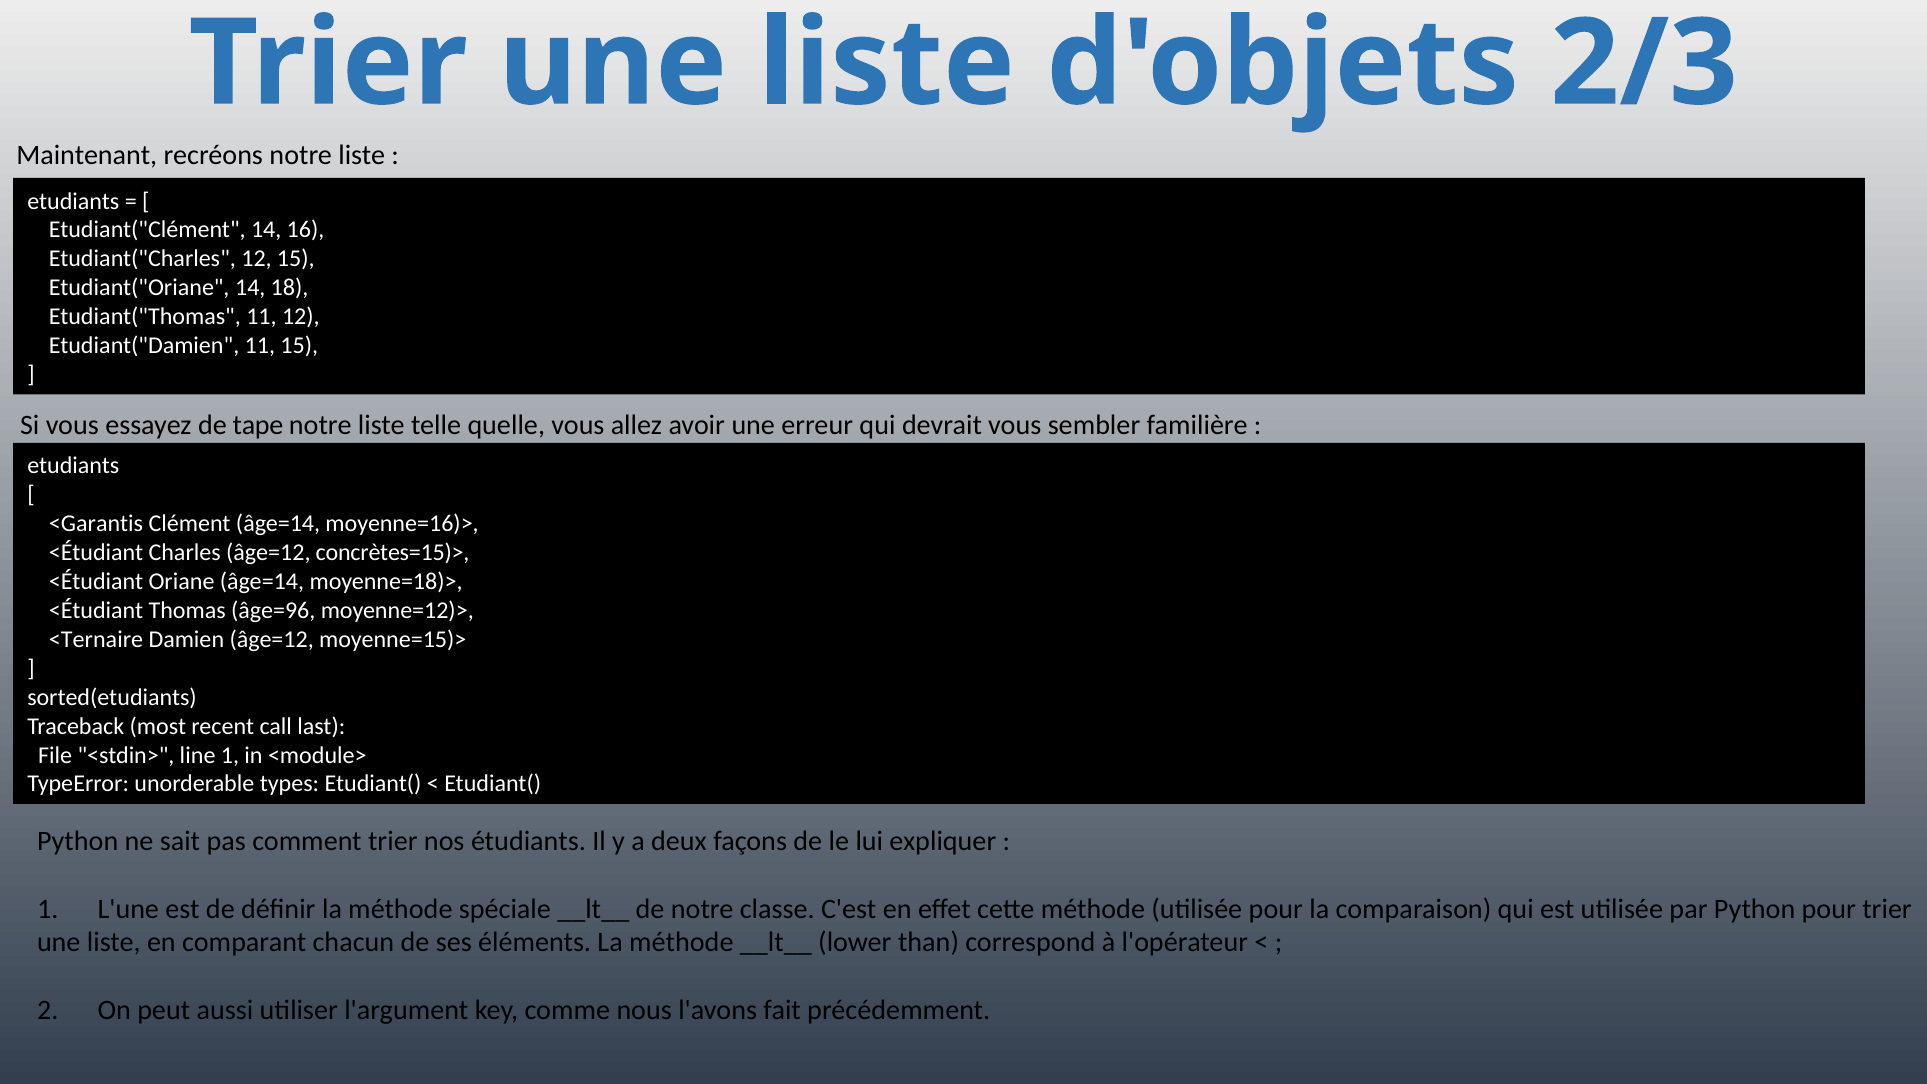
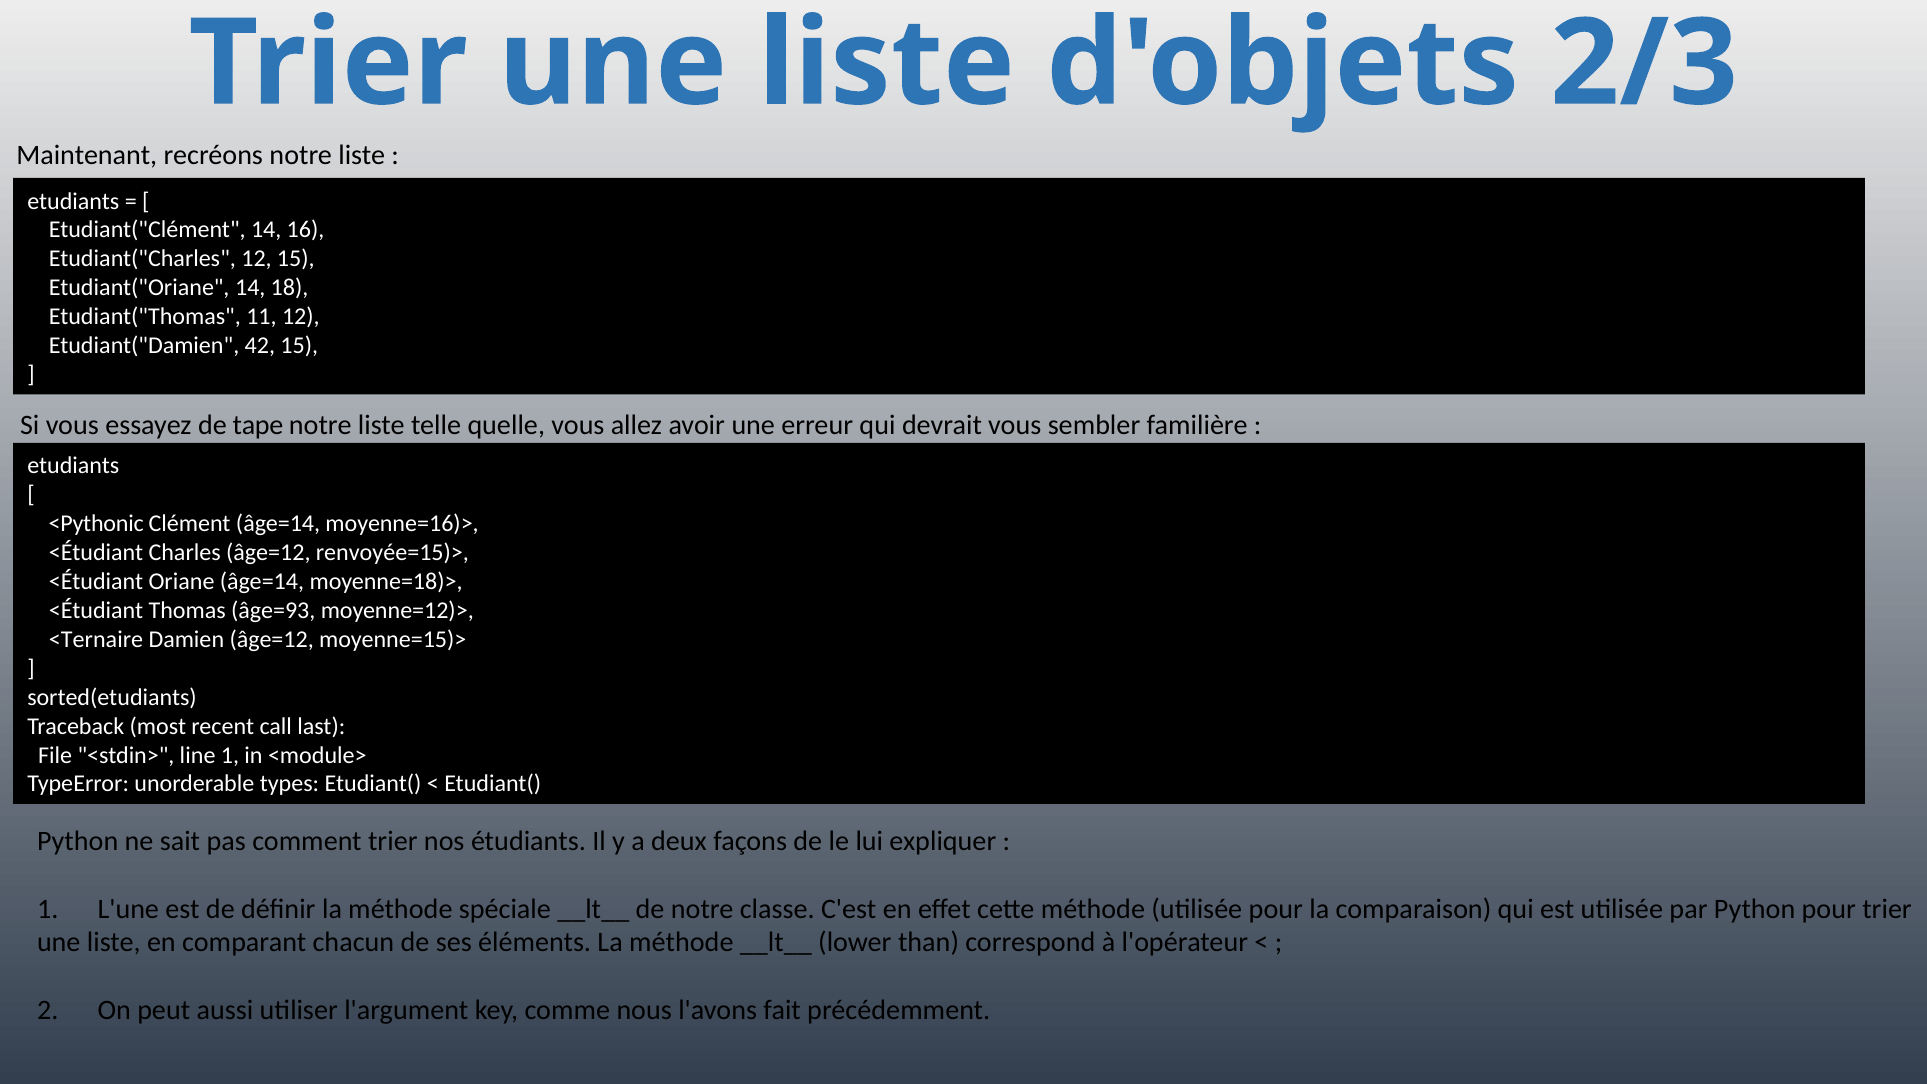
Etudiant("Damien 11: 11 -> 42
<Garantis: <Garantis -> <Pythonic
concrètes=15)>: concrètes=15)> -> renvoyée=15)>
âge=96: âge=96 -> âge=93
